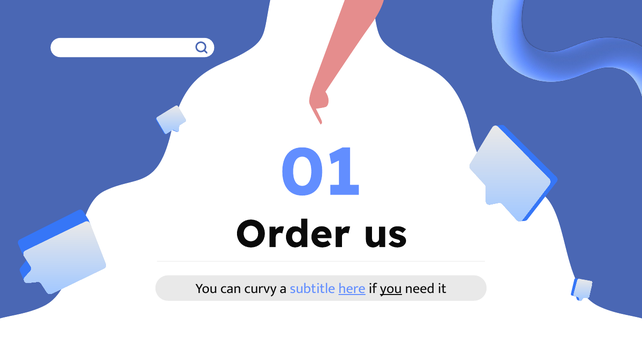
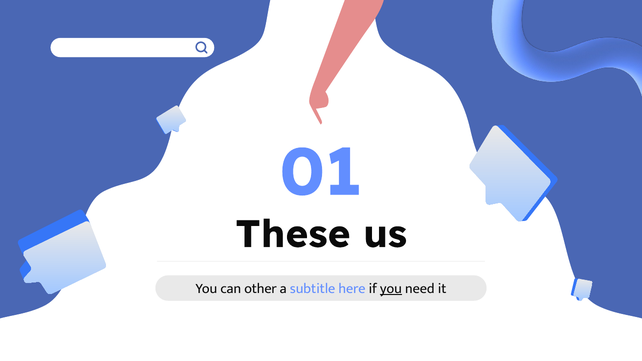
Order: Order -> These
curvy: curvy -> other
here underline: present -> none
